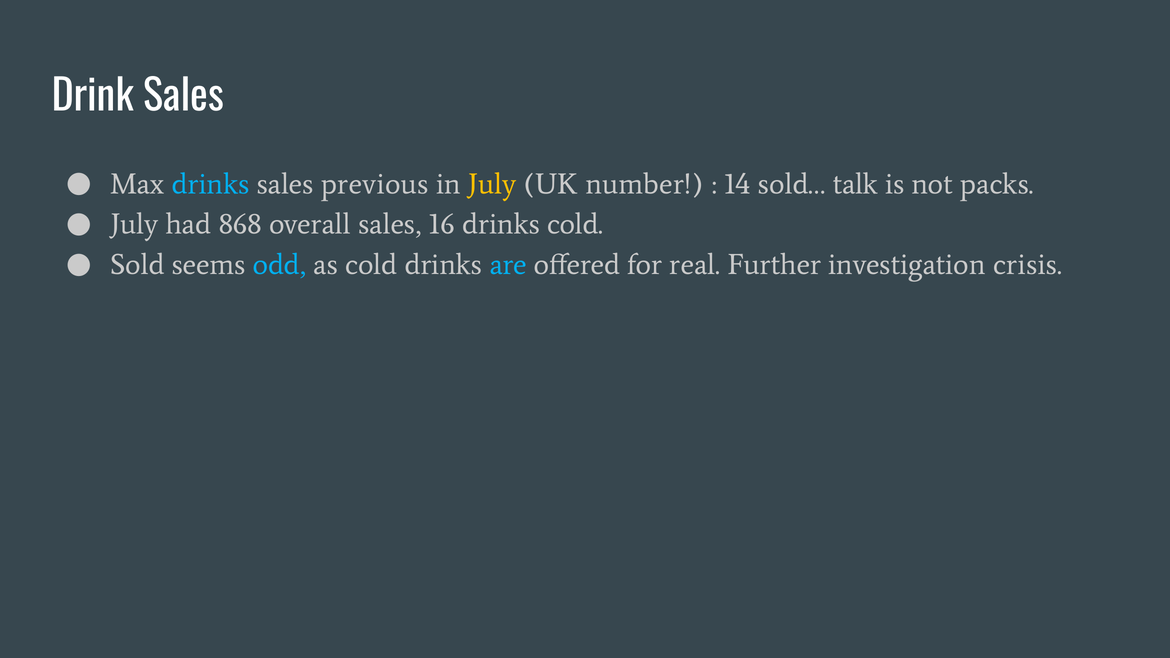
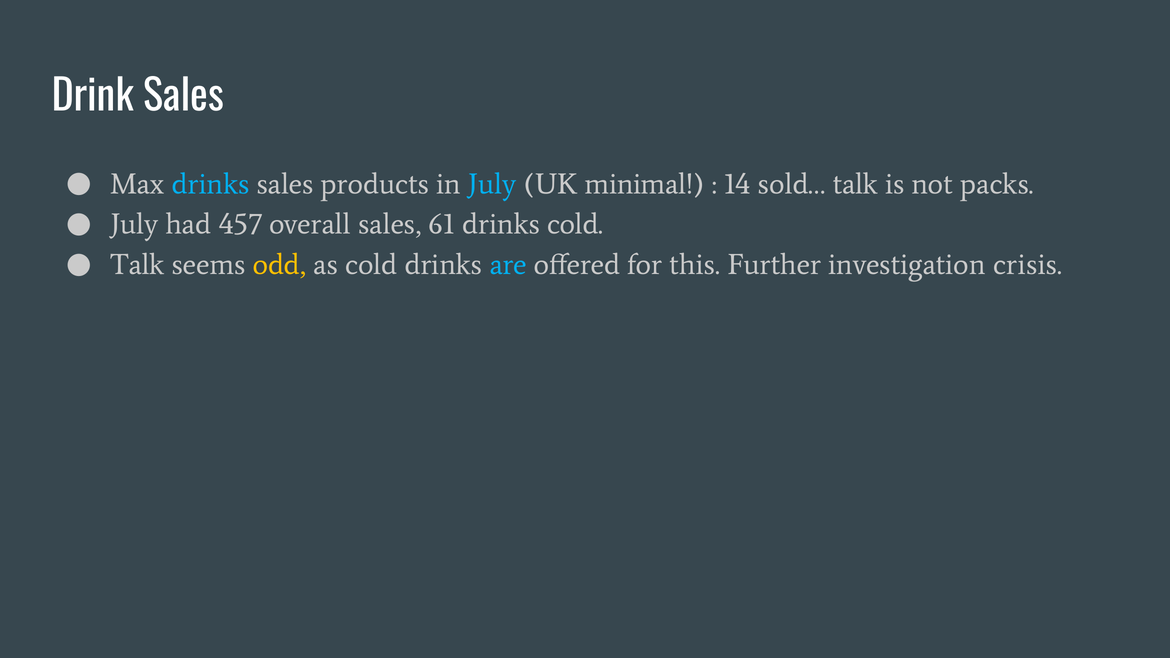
previous: previous -> products
July at (492, 184) colour: yellow -> light blue
number: number -> minimal
868: 868 -> 457
16: 16 -> 61
Sold at (137, 265): Sold -> Talk
odd colour: light blue -> yellow
real: real -> this
